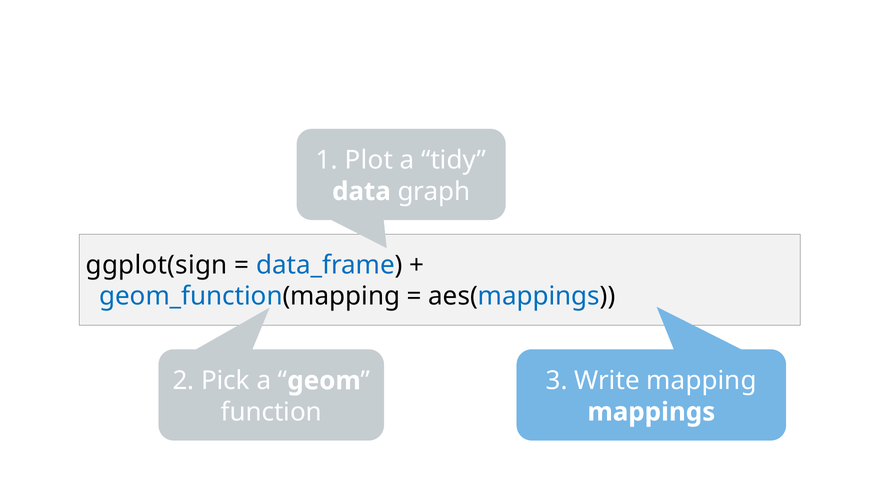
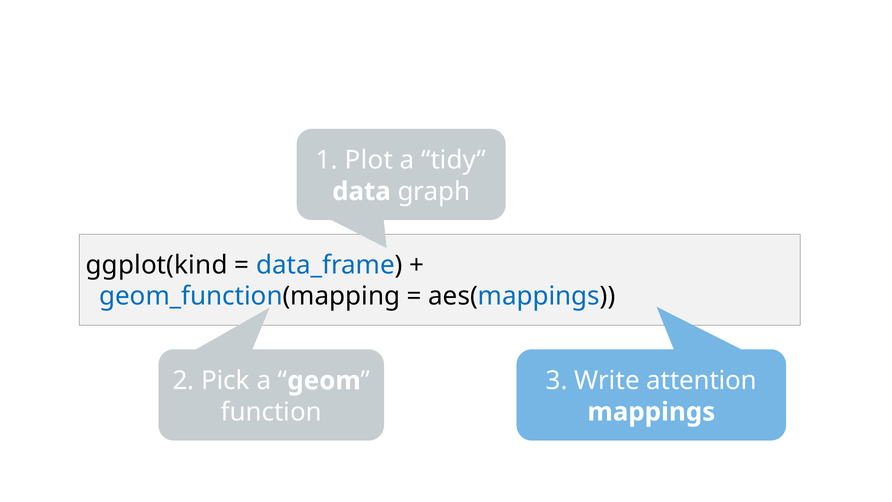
ggplot(sign: ggplot(sign -> ggplot(kind
mapping: mapping -> attention
